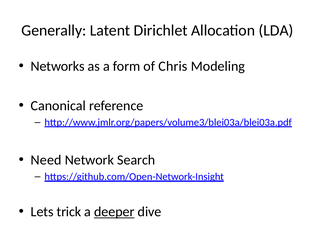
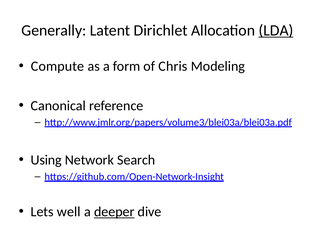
LDA underline: none -> present
Networks: Networks -> Compute
Need: Need -> Using
trick: trick -> well
